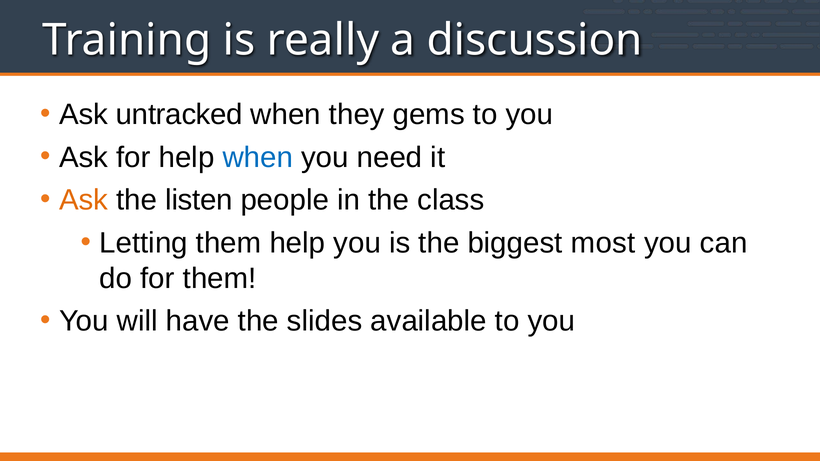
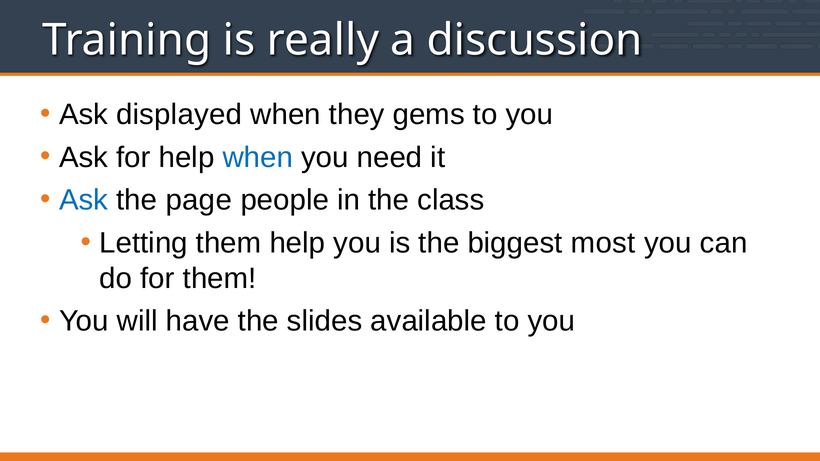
untracked: untracked -> displayed
Ask at (84, 200) colour: orange -> blue
listen: listen -> page
